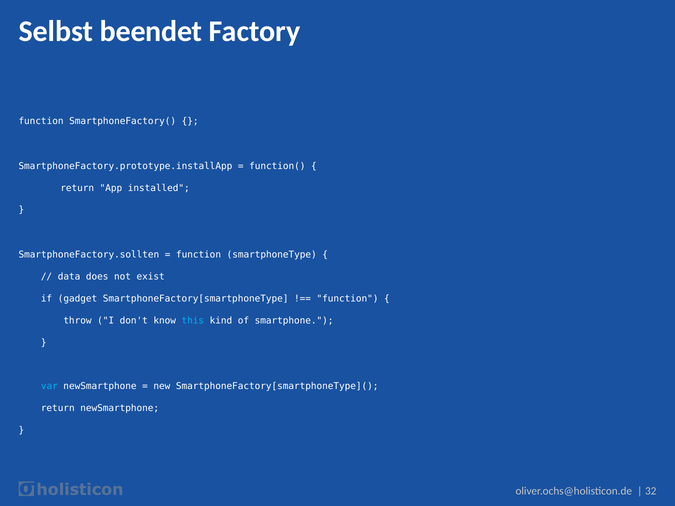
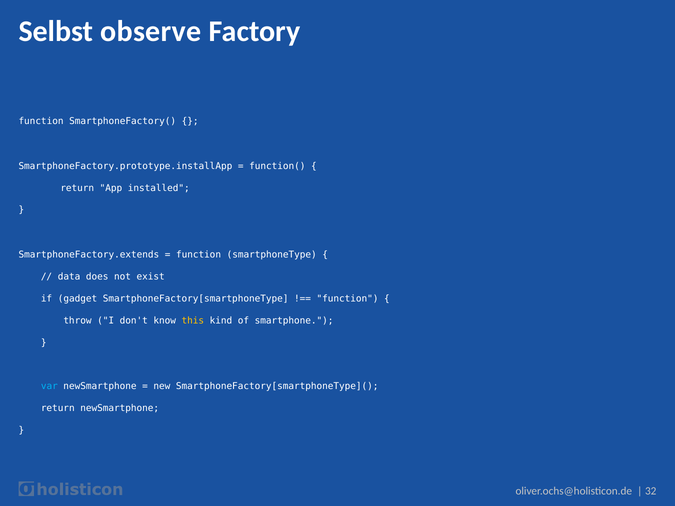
beendet: beendet -> observe
SmartphoneFactory.sollten: SmartphoneFactory.sollten -> SmartphoneFactory.extends
this colour: light blue -> yellow
